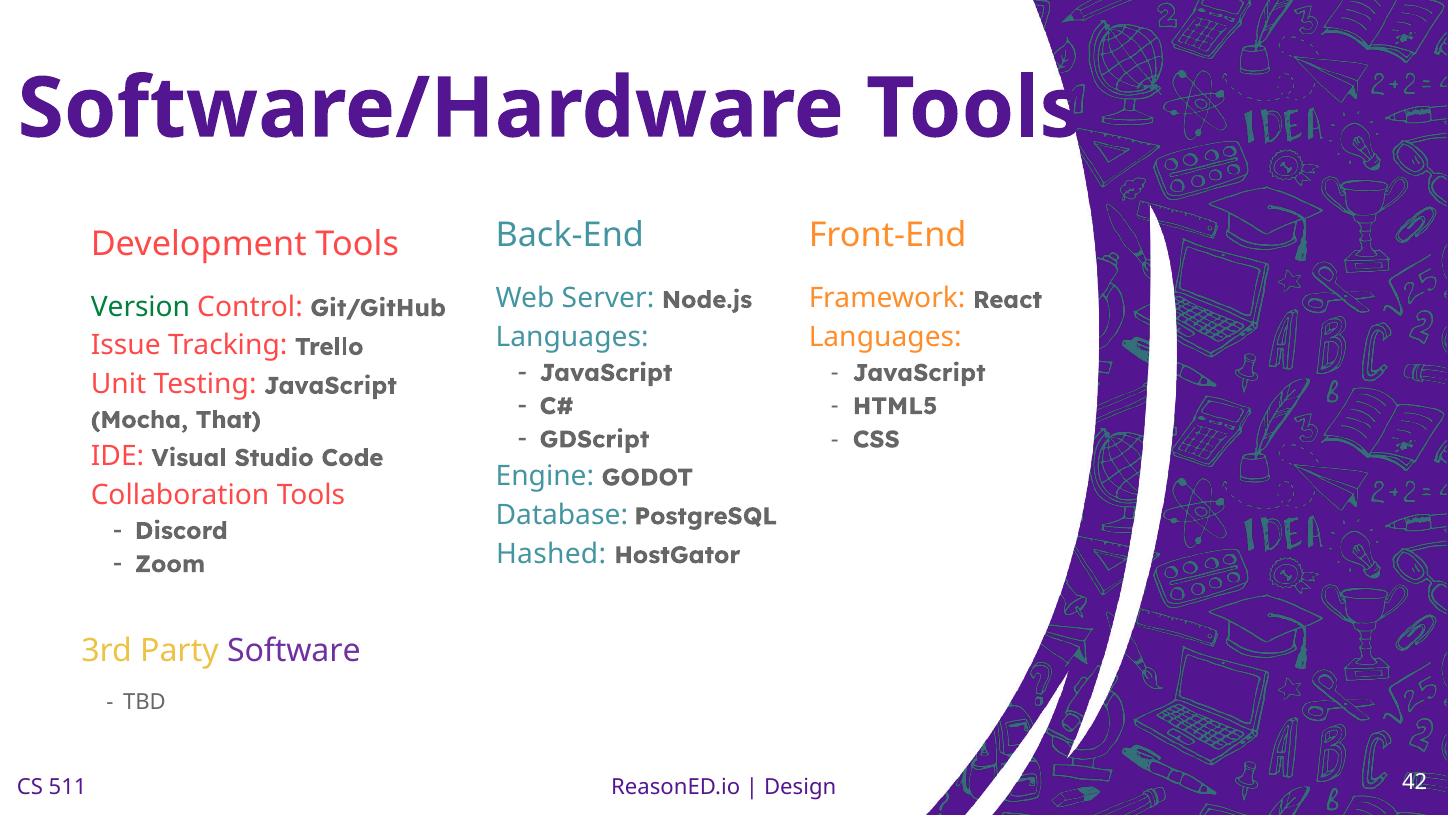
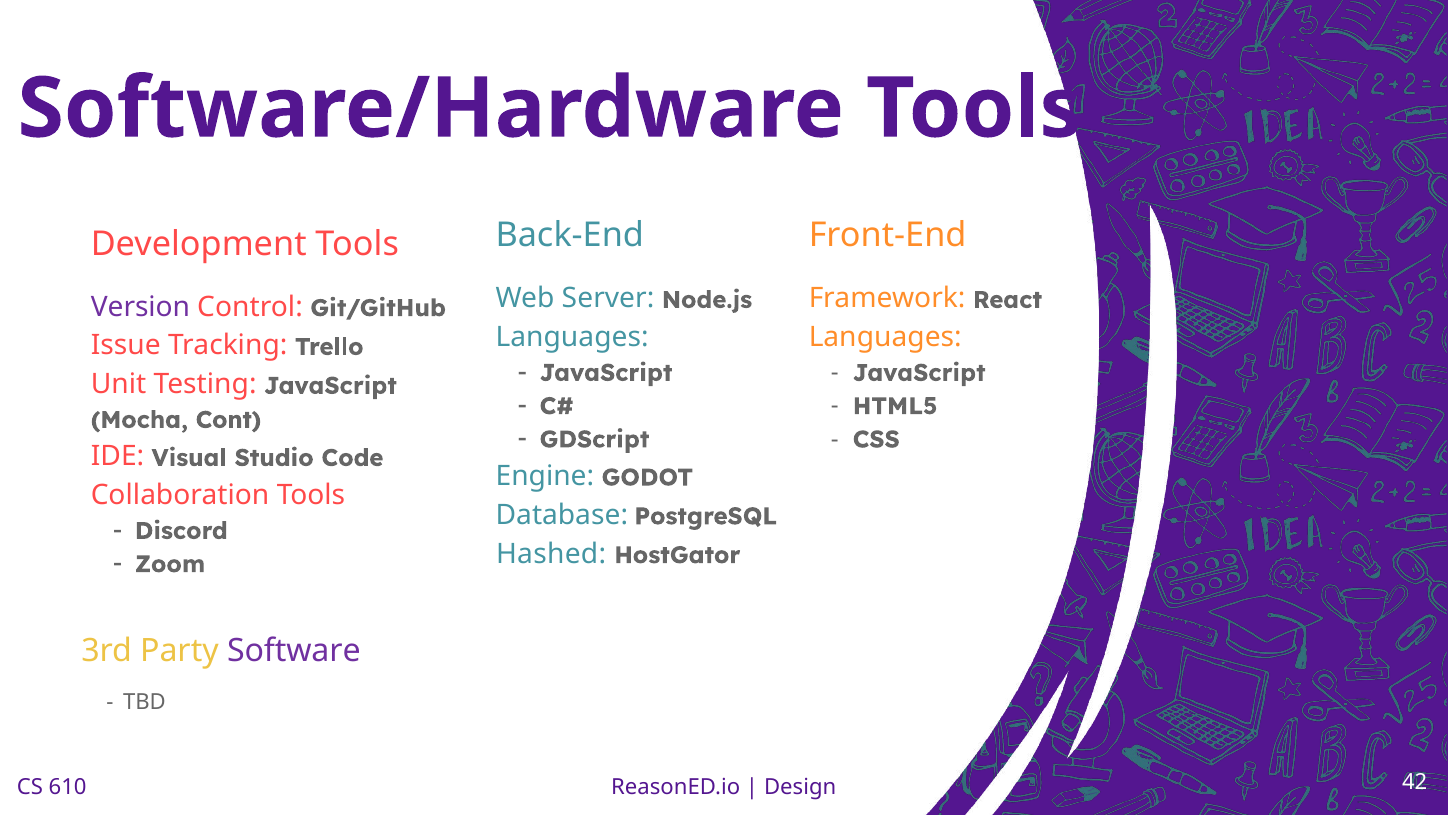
Version colour: green -> purple
That: That -> Cont
511: 511 -> 610
